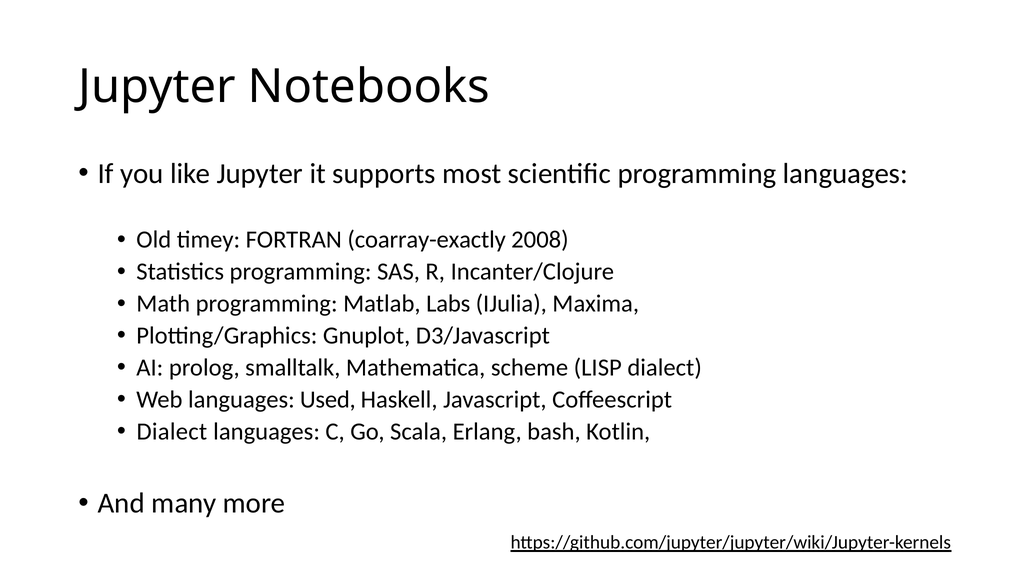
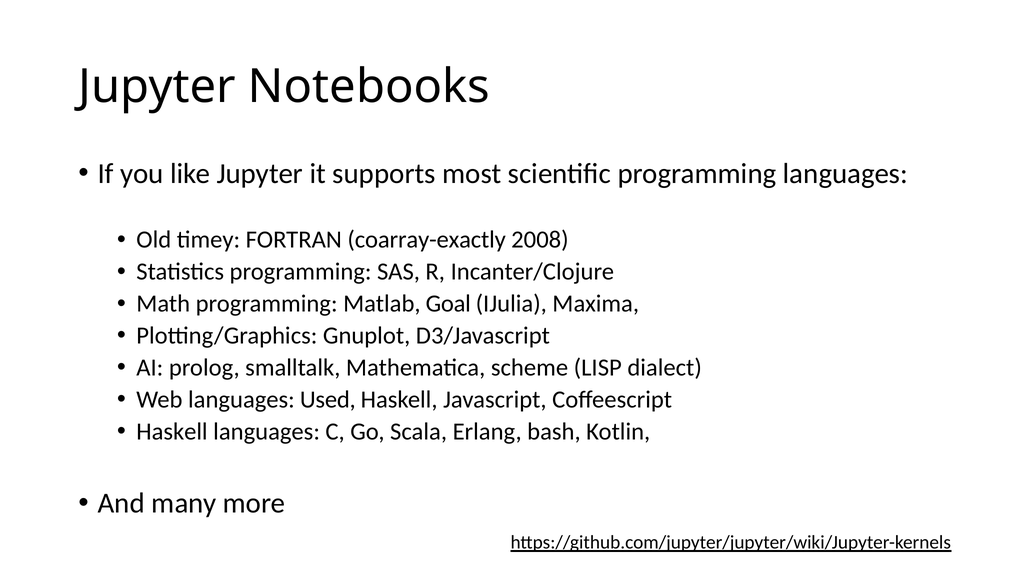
Labs: Labs -> Goal
Dialect at (172, 431): Dialect -> Haskell
